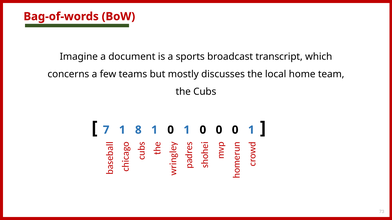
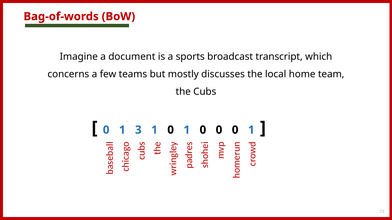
7 at (106, 130): 7 -> 0
8: 8 -> 3
